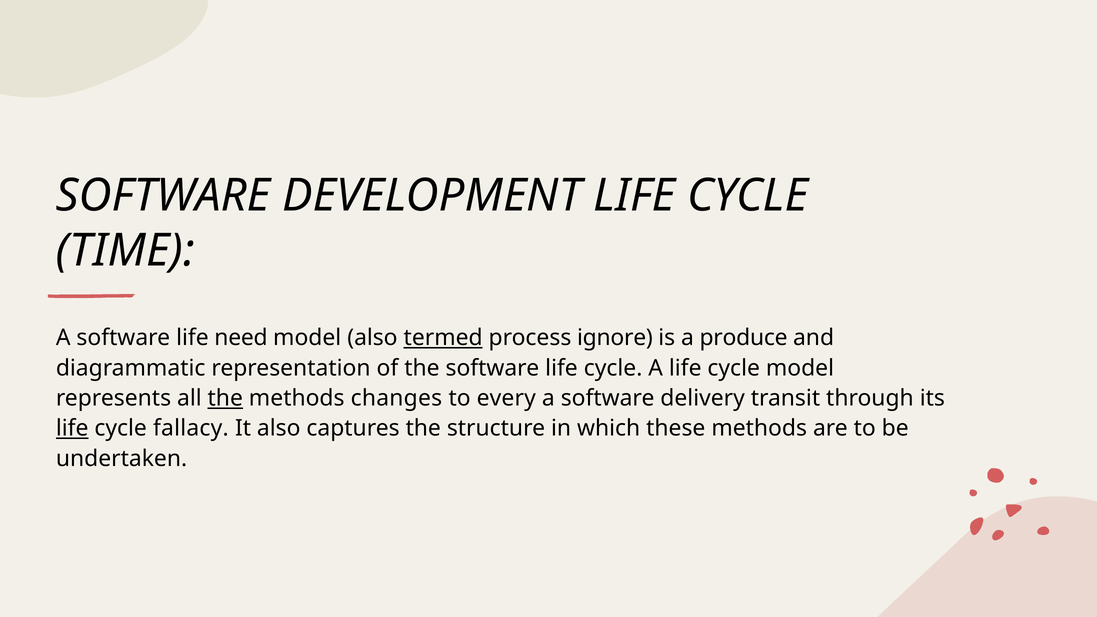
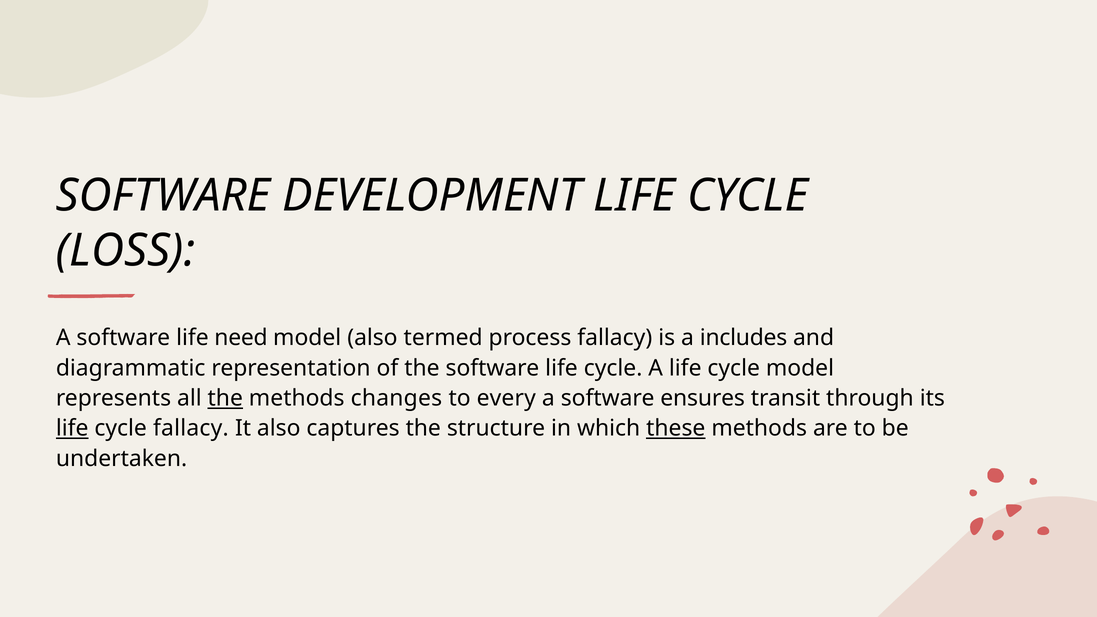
TIME: TIME -> LOSS
termed underline: present -> none
process ignore: ignore -> fallacy
produce: produce -> includes
delivery: delivery -> ensures
these underline: none -> present
